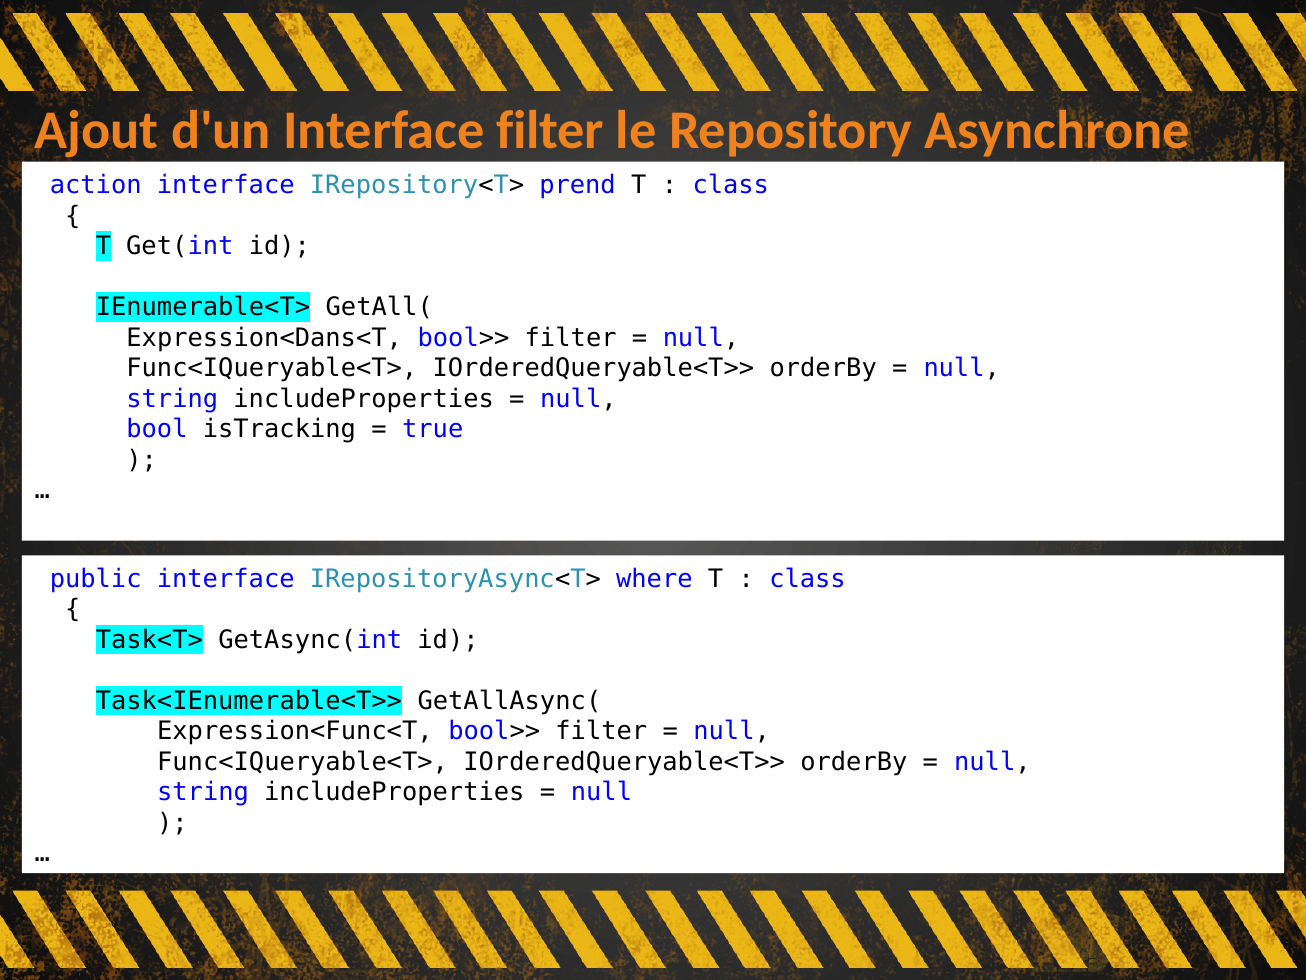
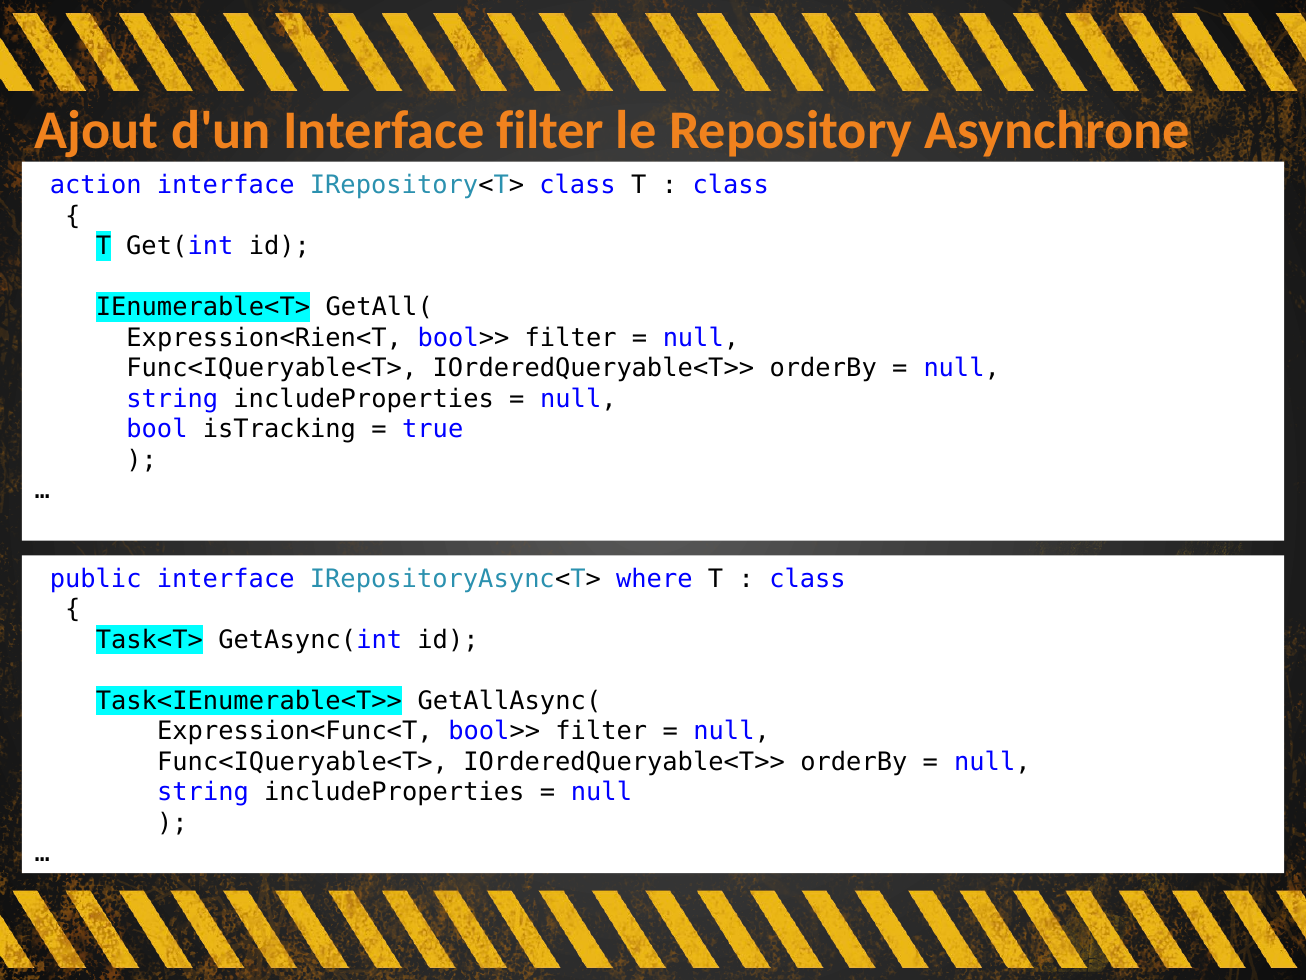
IRepository<T> prend: prend -> class
Expression<Dans<T: Expression<Dans<T -> Expression<Rien<T
